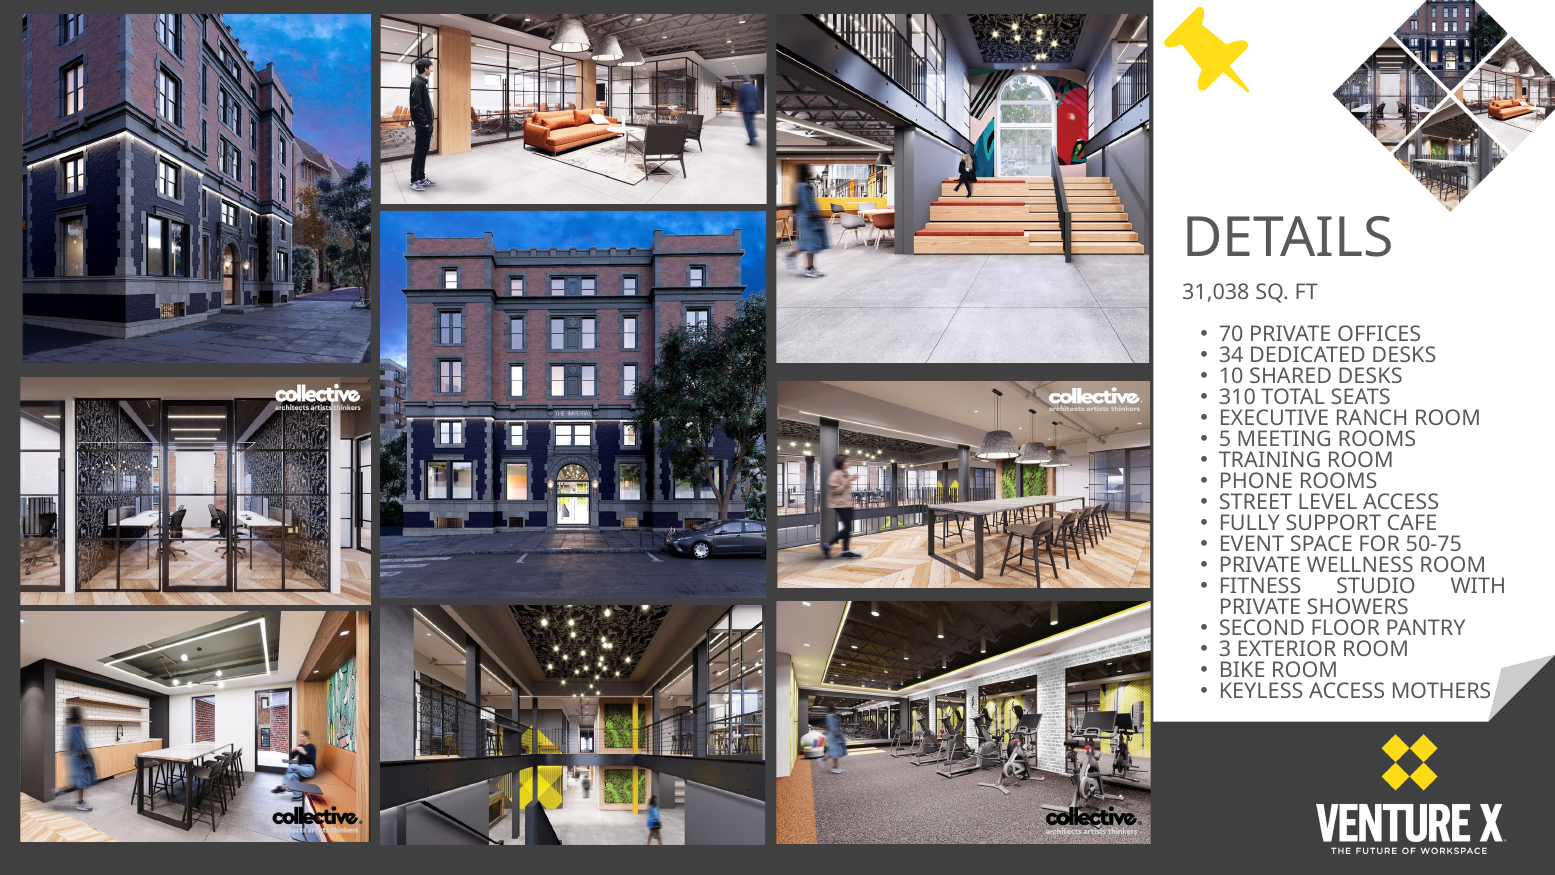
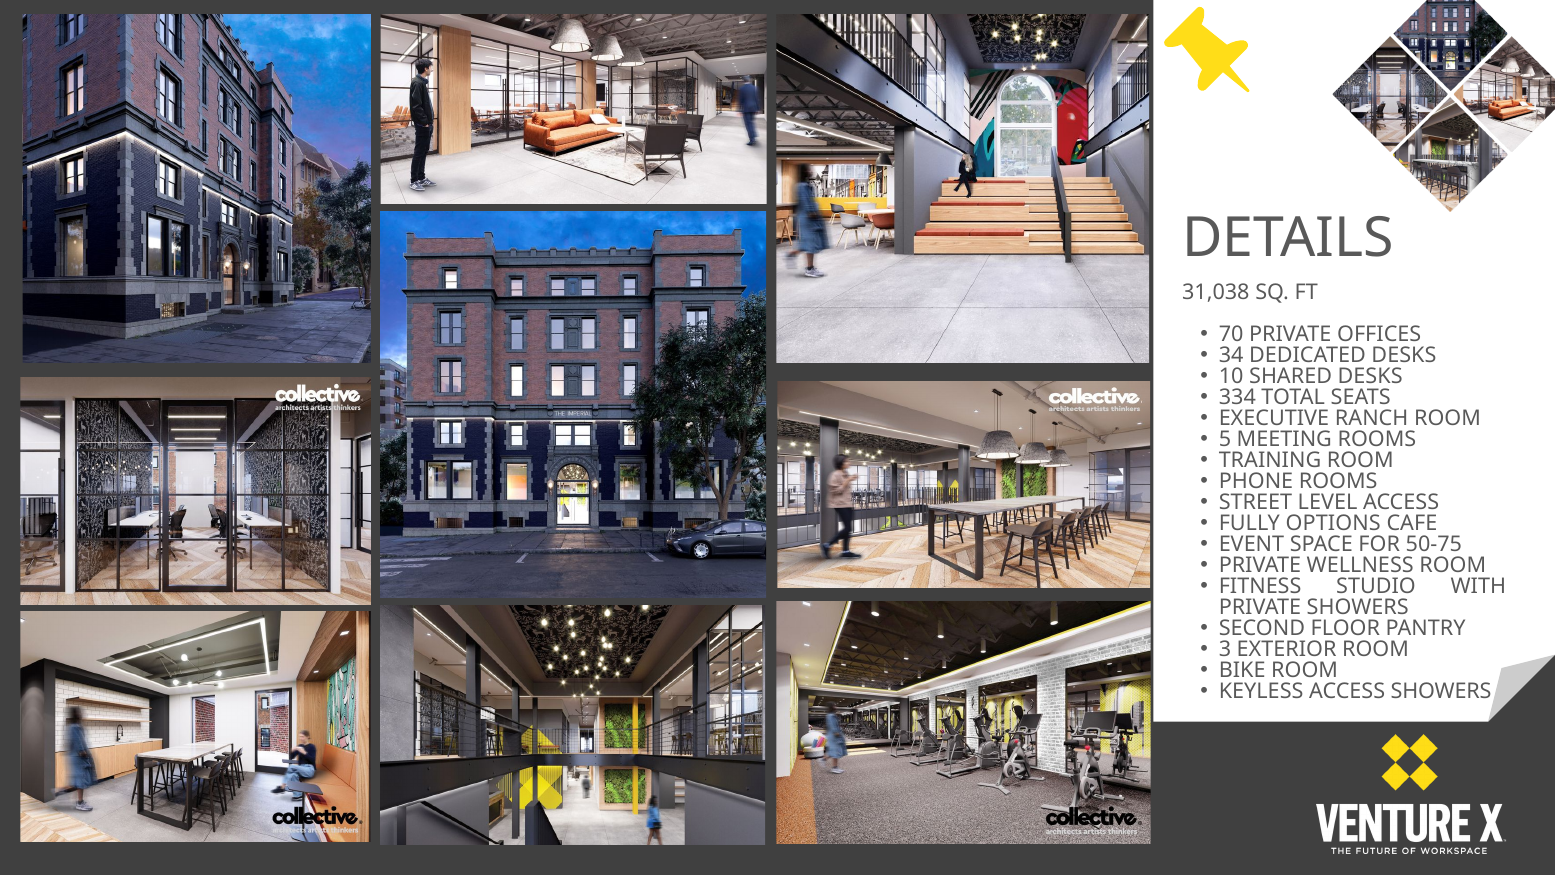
310: 310 -> 334
SUPPORT: SUPPORT -> OPTIONS
ACCESS MOTHERS: MOTHERS -> SHOWERS
